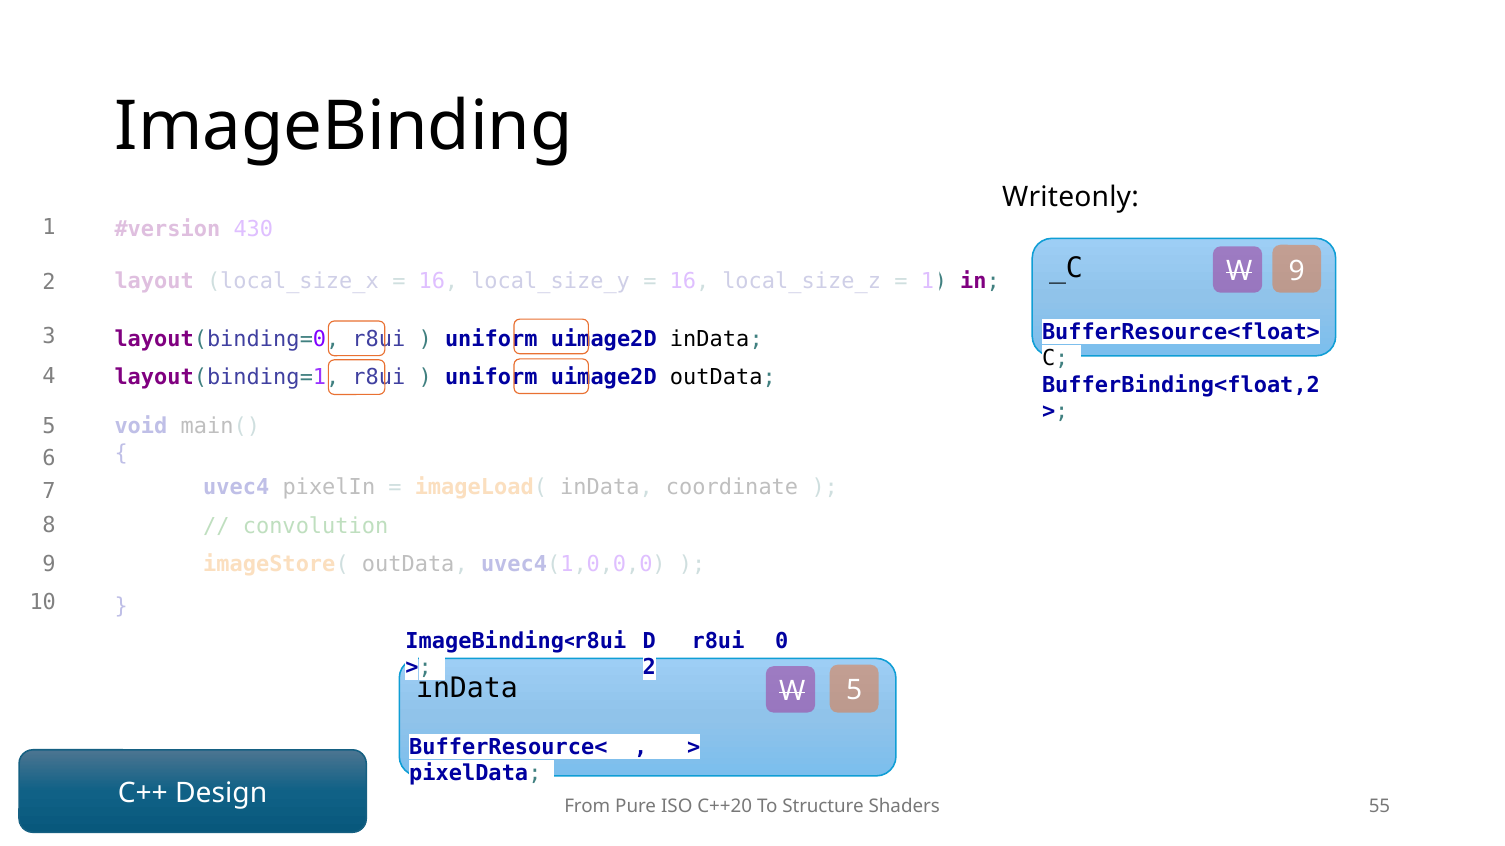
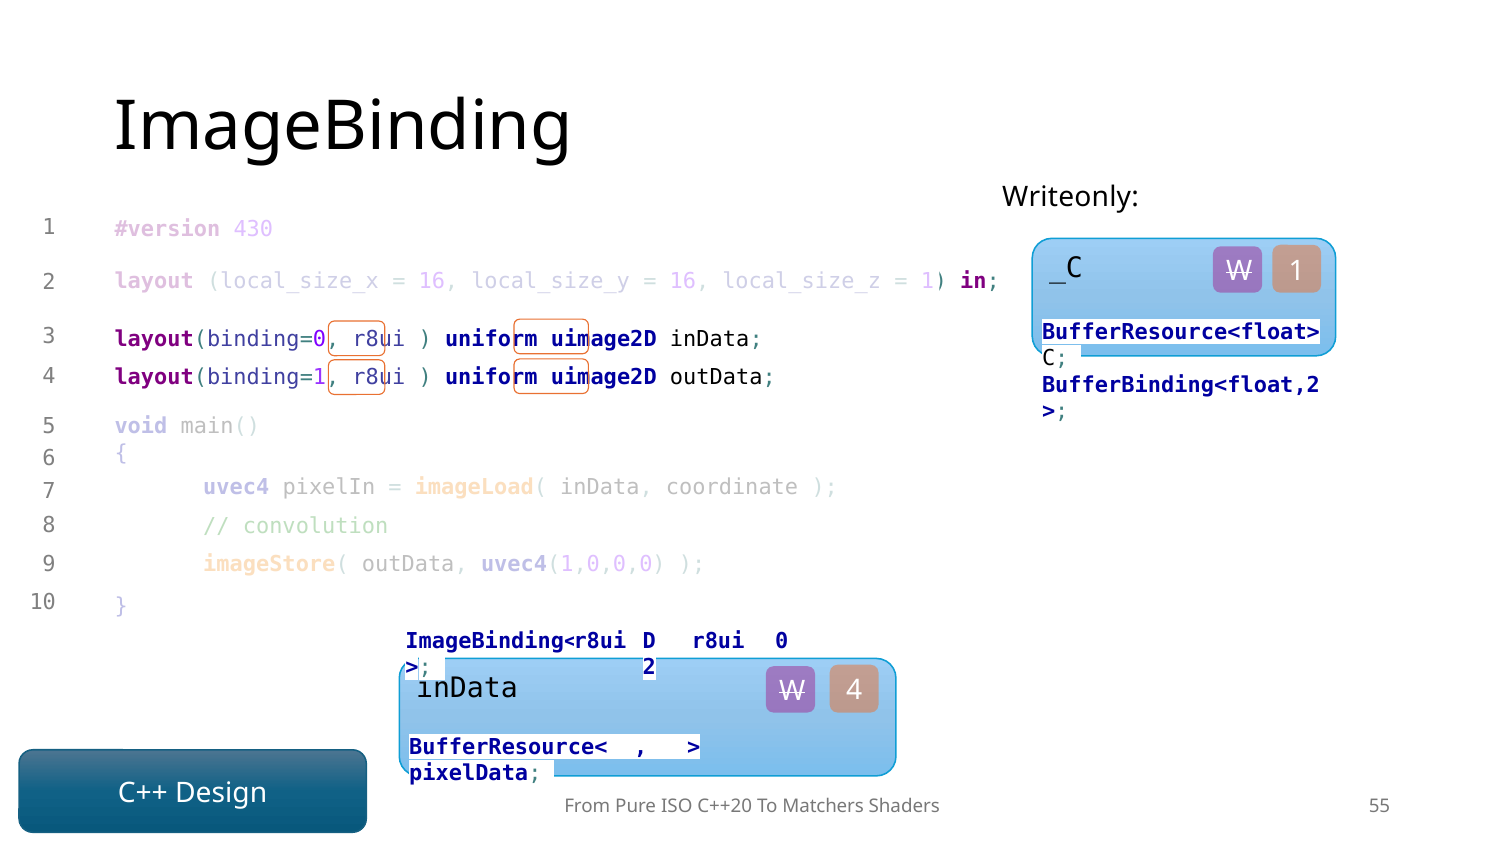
_C 9: 9 -> 1
W 5: 5 -> 4
Structure: Structure -> Matchers
